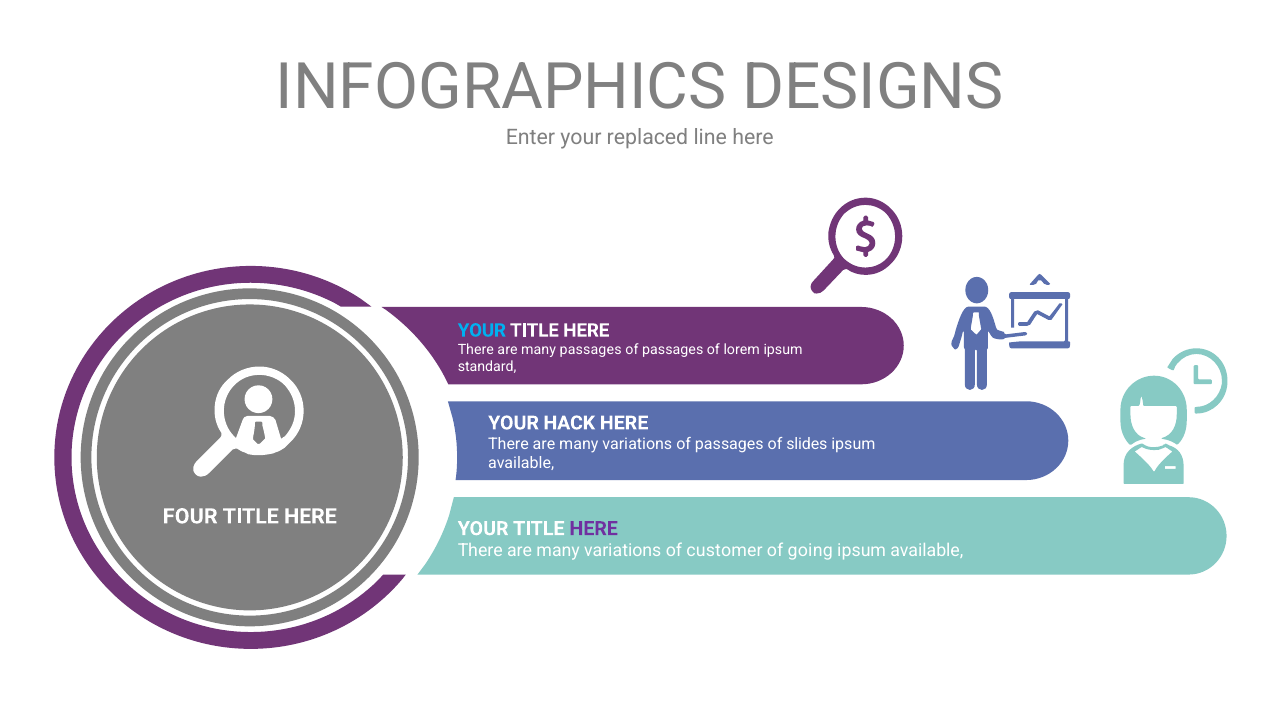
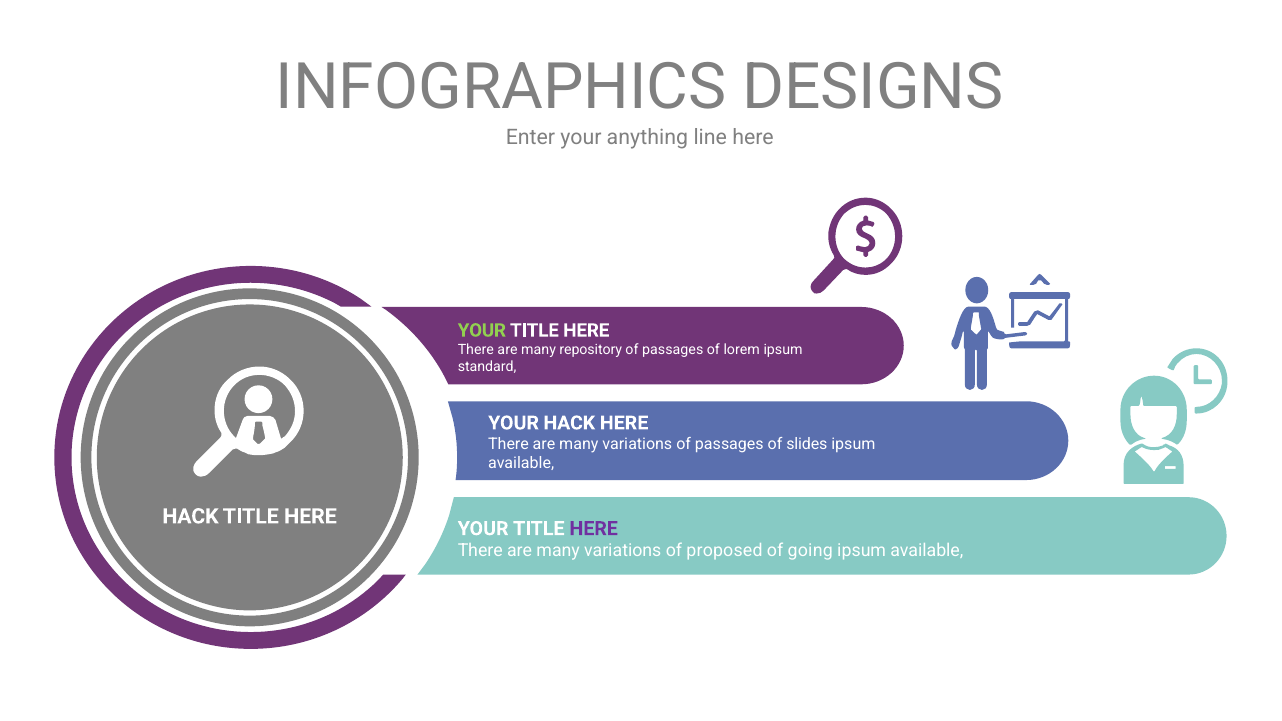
replaced: replaced -> anything
YOUR at (482, 330) colour: light blue -> light green
many passages: passages -> repository
FOUR at (190, 517): FOUR -> HACK
customer: customer -> proposed
